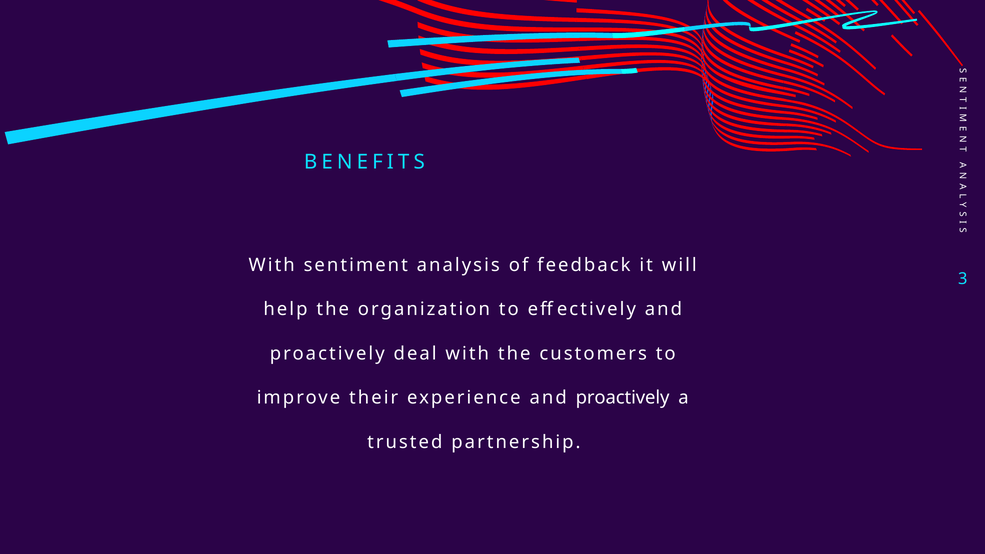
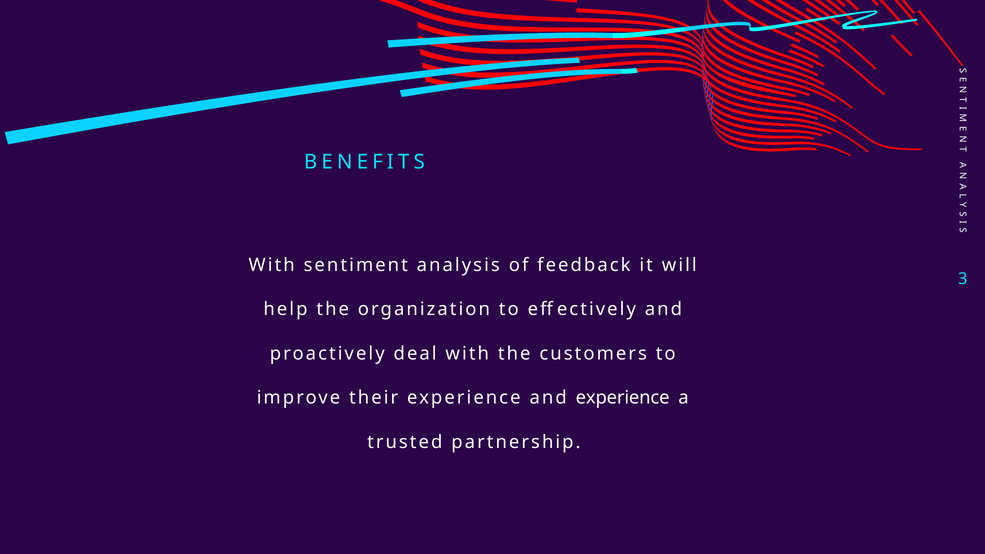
experience and proactively: proactively -> experience
